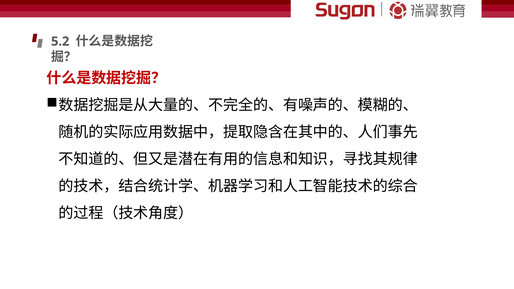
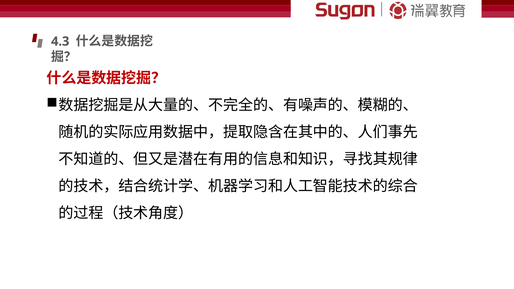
5.2: 5.2 -> 4.3
